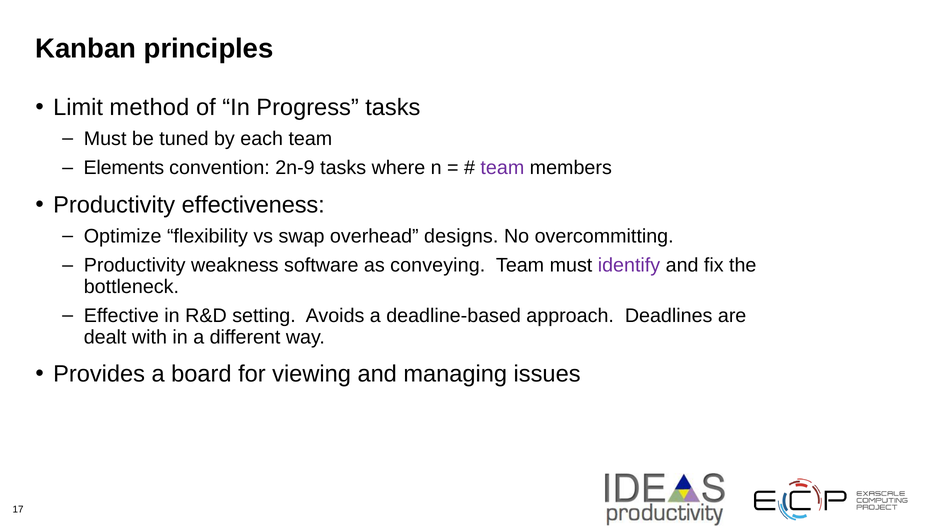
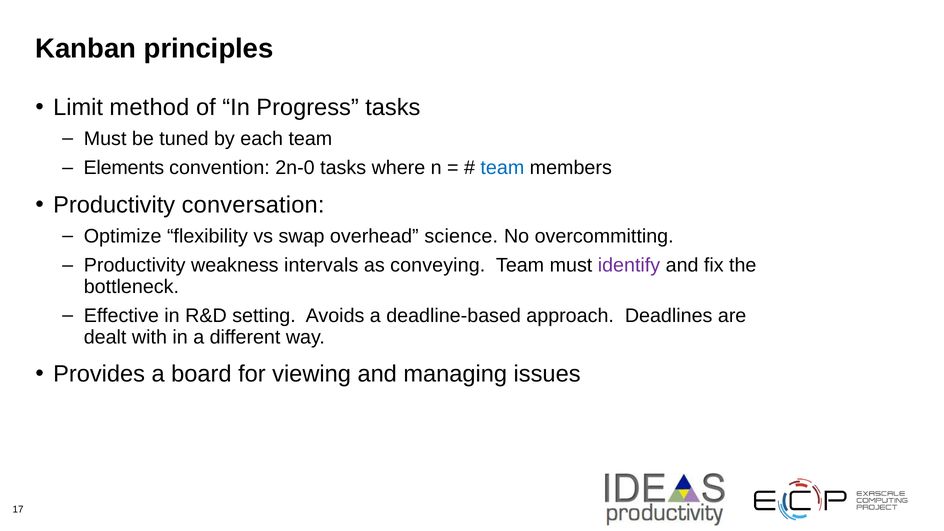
2n-9: 2n-9 -> 2n-0
team at (502, 168) colour: purple -> blue
effectiveness: effectiveness -> conversation
designs: designs -> science
software: software -> intervals
